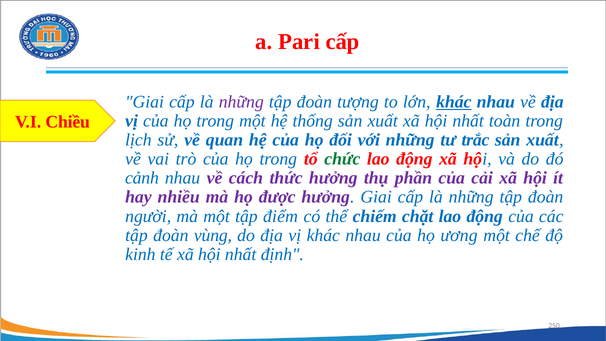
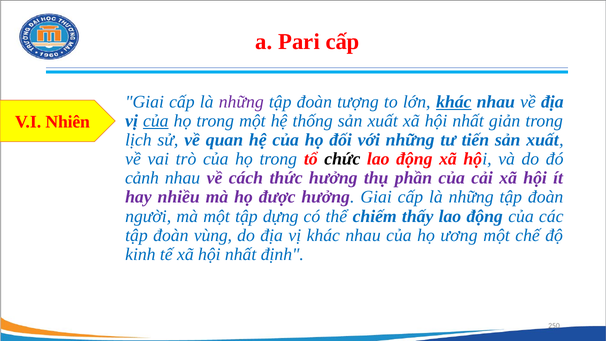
của at (156, 121) underline: none -> present
toàn: toàn -> giản
Chiều: Chiều -> Nhiên
trắc: trắc -> tiến
chức colour: green -> black
điểm: điểm -> dựng
chặt: chặt -> thấy
